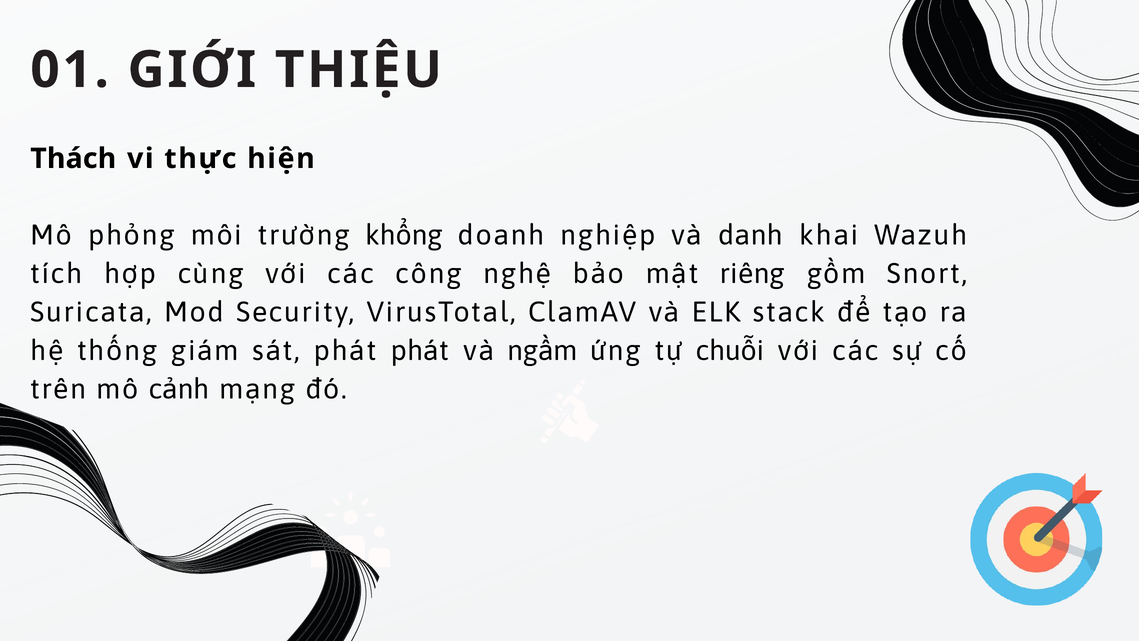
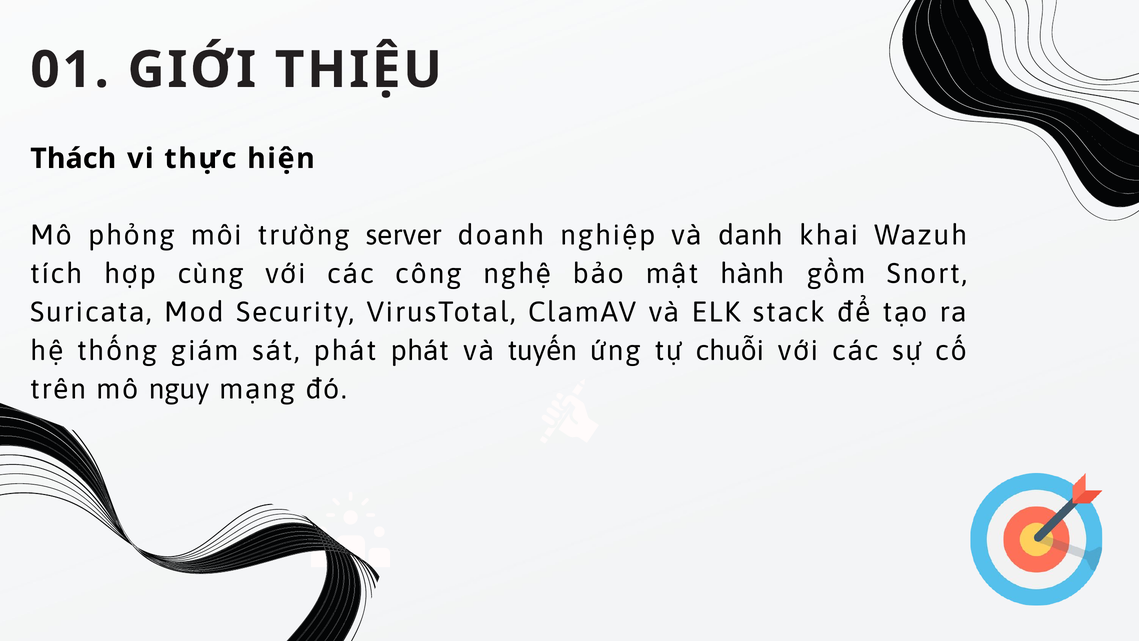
khổng: khổng -> server
riêng: riêng -> hành
ngầm: ngầm -> tuyến
cảnh: cảnh -> nguy
